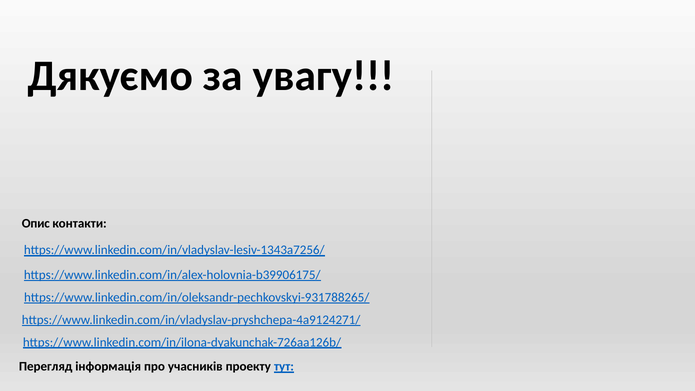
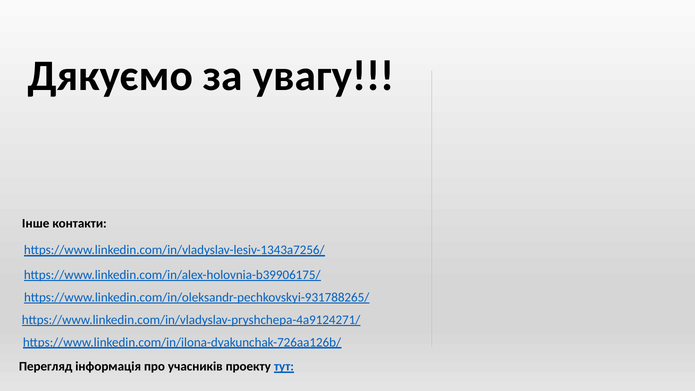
Опис: Опис -> Інше
